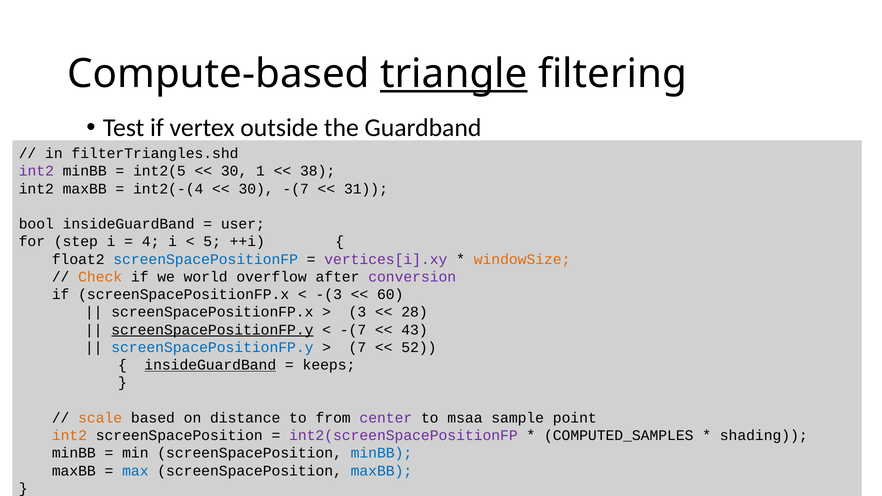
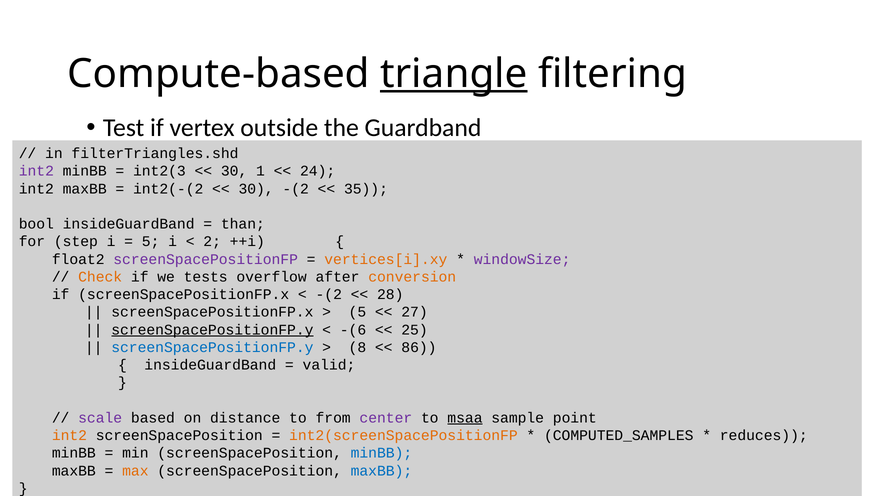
int2(5: int2(5 -> int2(3
38: 38 -> 24
int2(-(4: int2(-(4 -> int2(-(2
30 -(7: -(7 -> -(2
31: 31 -> 35
user: user -> than
4 at (151, 242): 4 -> 5
5: 5 -> 2
screenSpacePositionFP colour: blue -> purple
vertices[i].xy colour: purple -> orange
windowSize colour: orange -> purple
world: world -> tests
conversion colour: purple -> orange
-(3 at (329, 295): -(3 -> -(2
60: 60 -> 28
3 at (357, 312): 3 -> 5
28: 28 -> 27
-(7 at (353, 330): -(7 -> -(6
43: 43 -> 25
7: 7 -> 8
52: 52 -> 86
insideGuardBand at (210, 365) underline: present -> none
keeps: keeps -> valid
scale colour: orange -> purple
msaa underline: none -> present
int2(screenSpacePositionFP colour: purple -> orange
shading: shading -> reduces
max colour: blue -> orange
